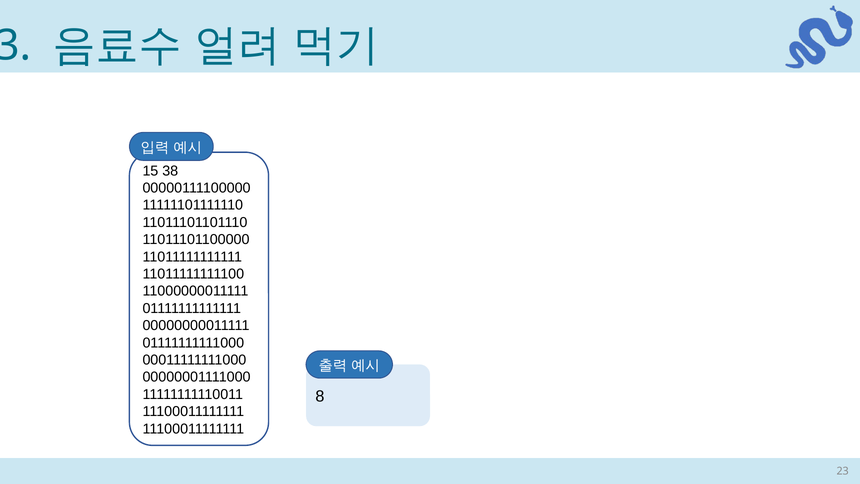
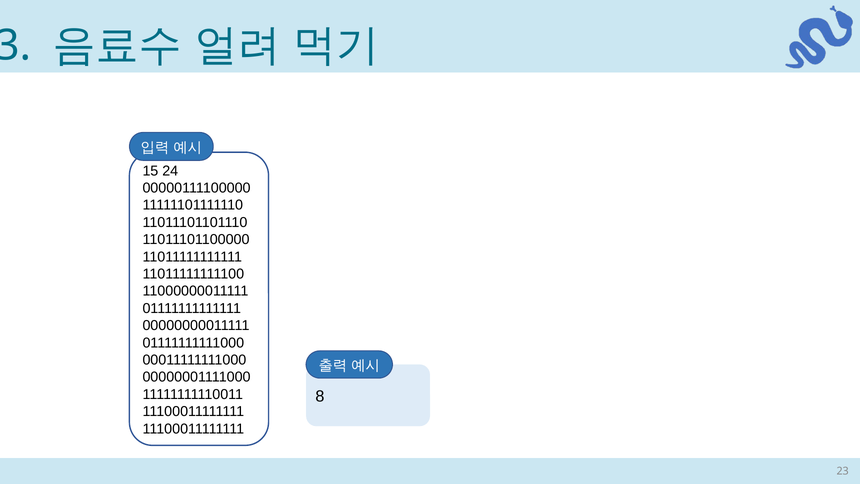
38: 38 -> 24
